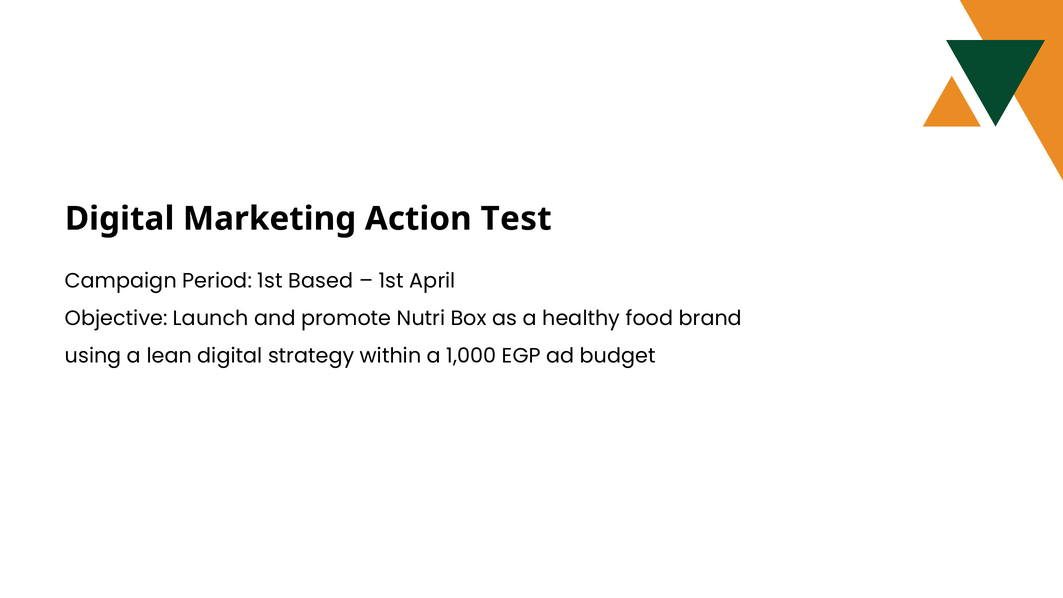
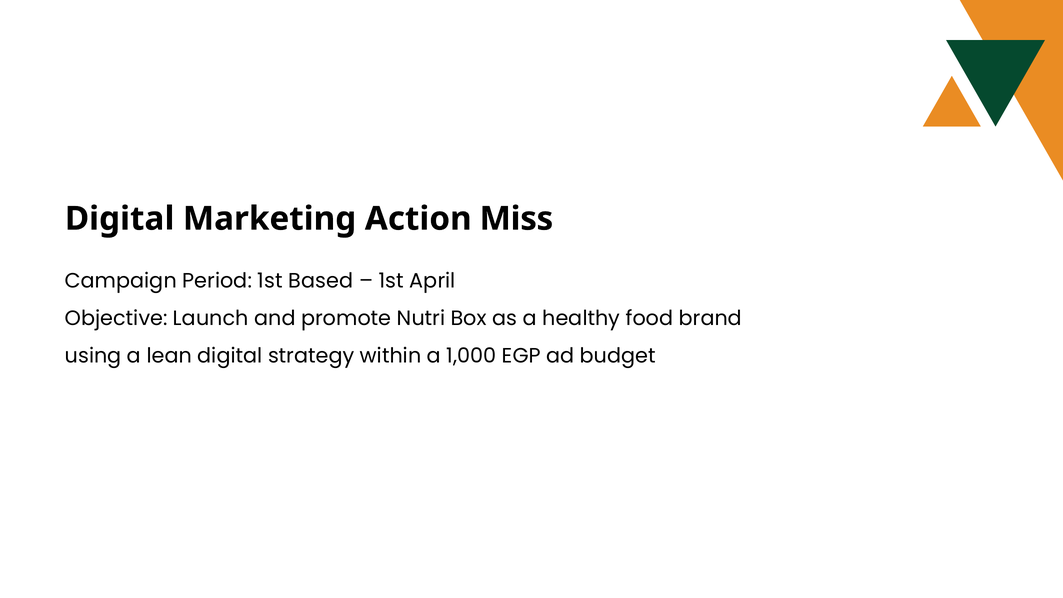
Test: Test -> Miss
